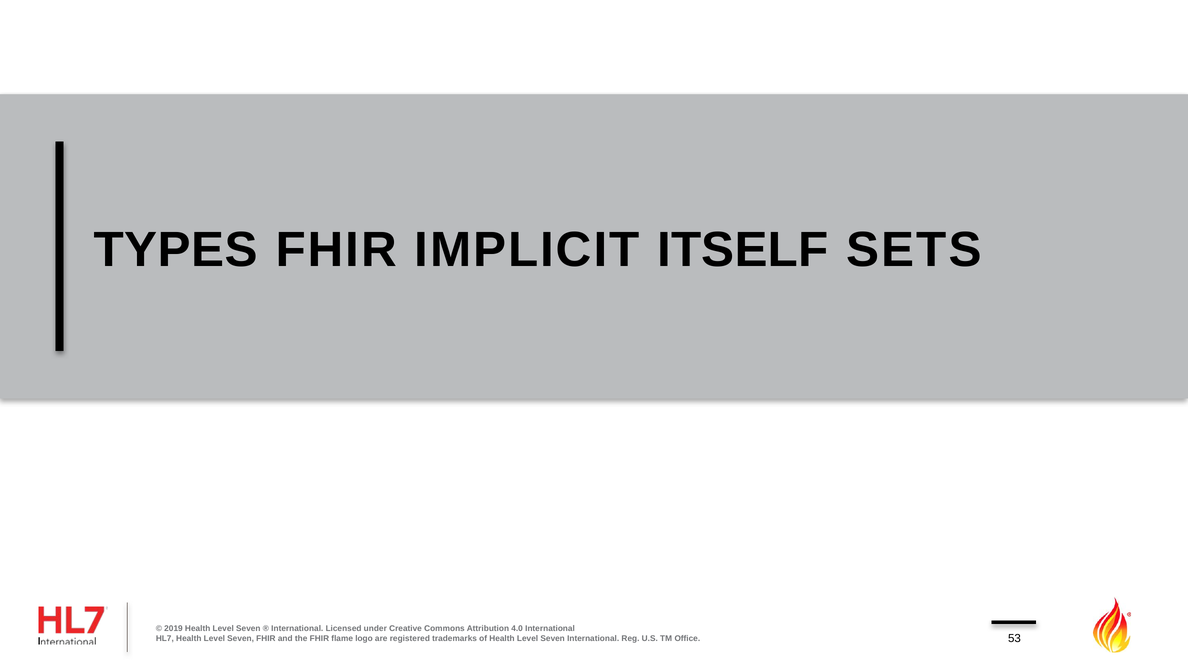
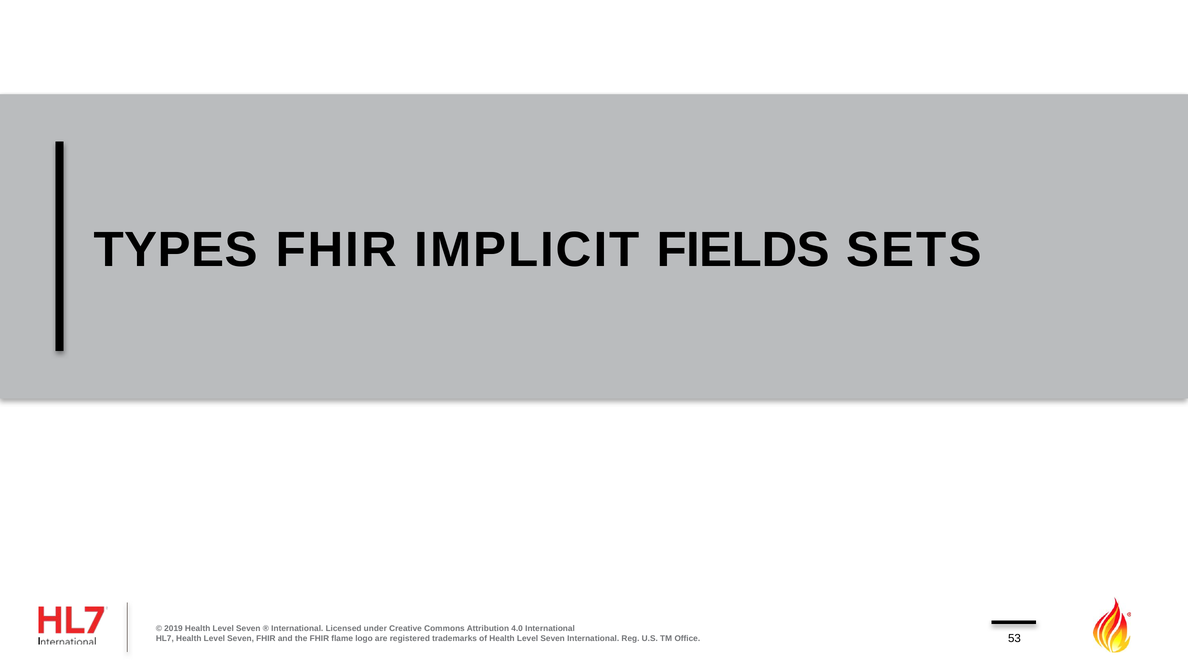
ITSELF: ITSELF -> FIELDS
